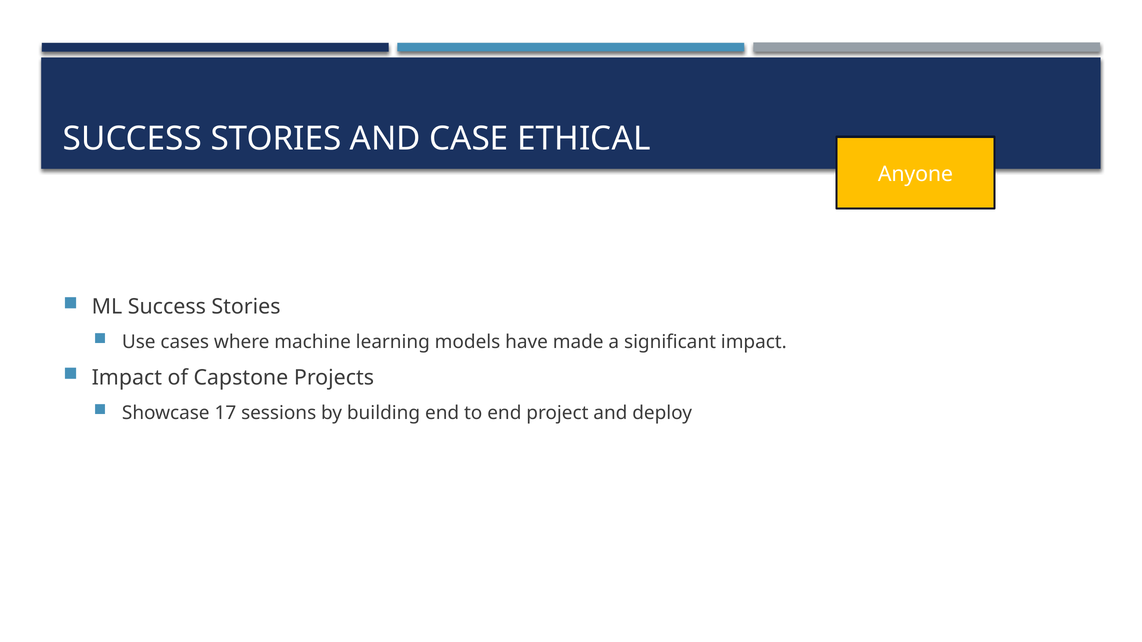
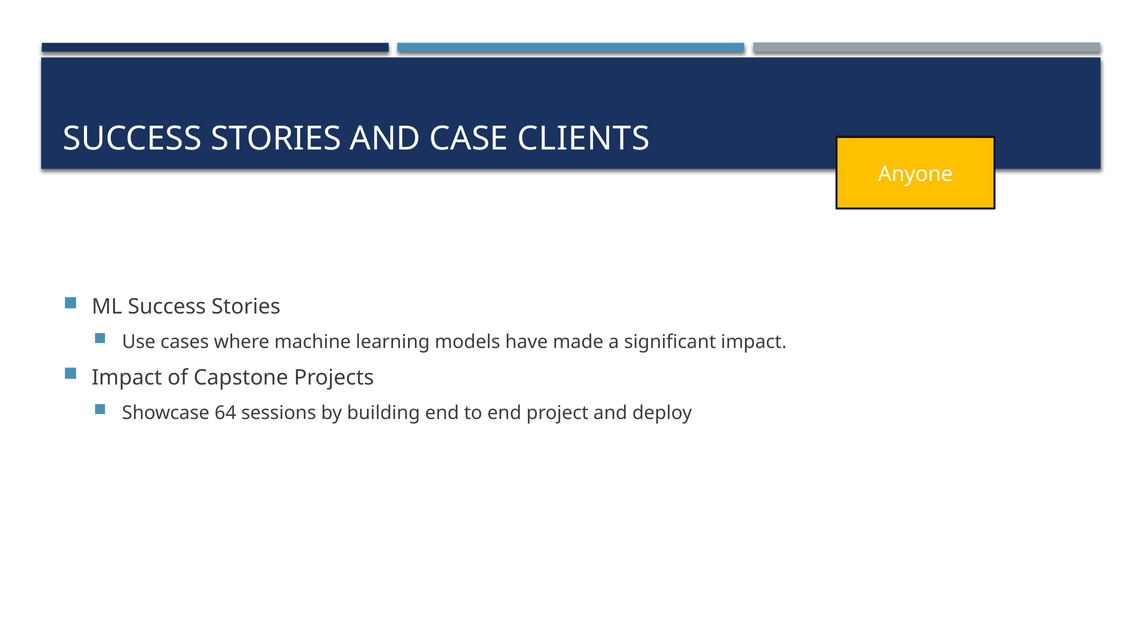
ETHICAL: ETHICAL -> CLIENTS
17: 17 -> 64
